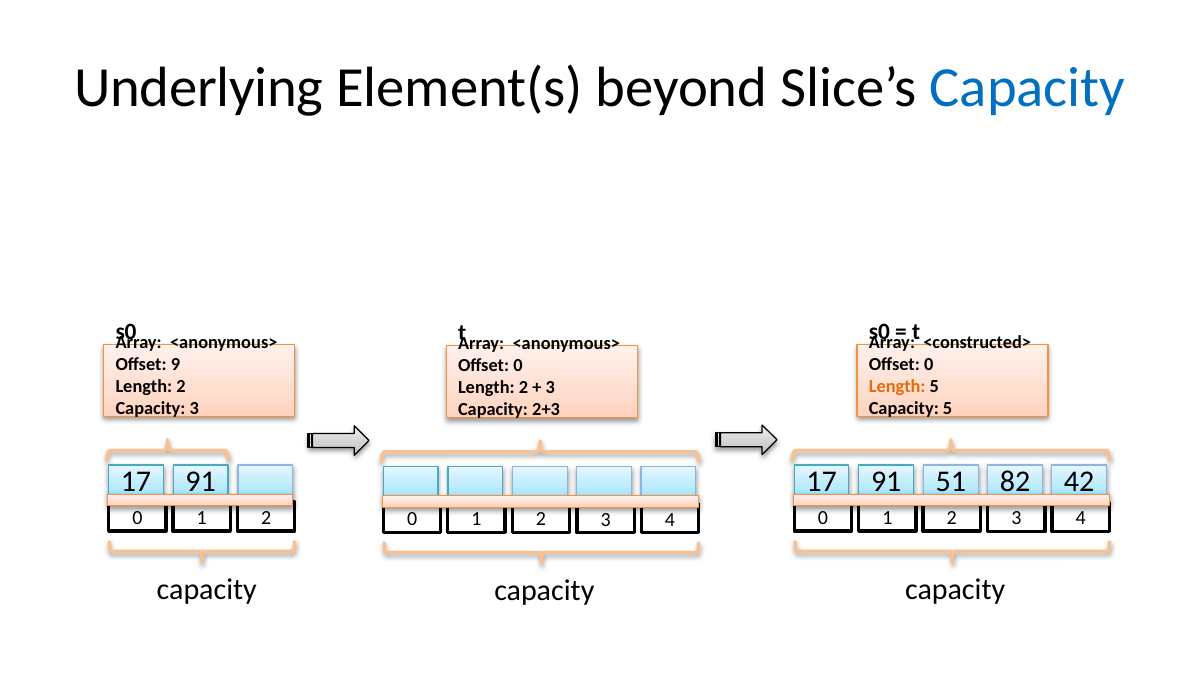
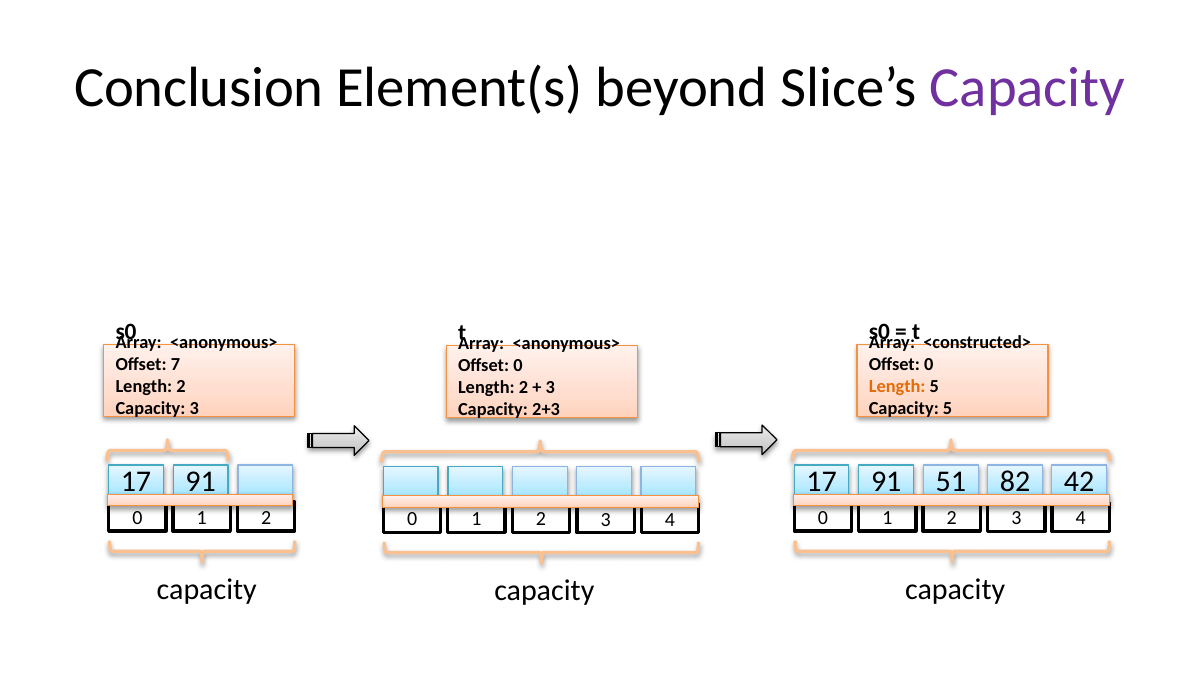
Underlying: Underlying -> Conclusion
Capacity at (1028, 87) colour: blue -> purple
9: 9 -> 7
